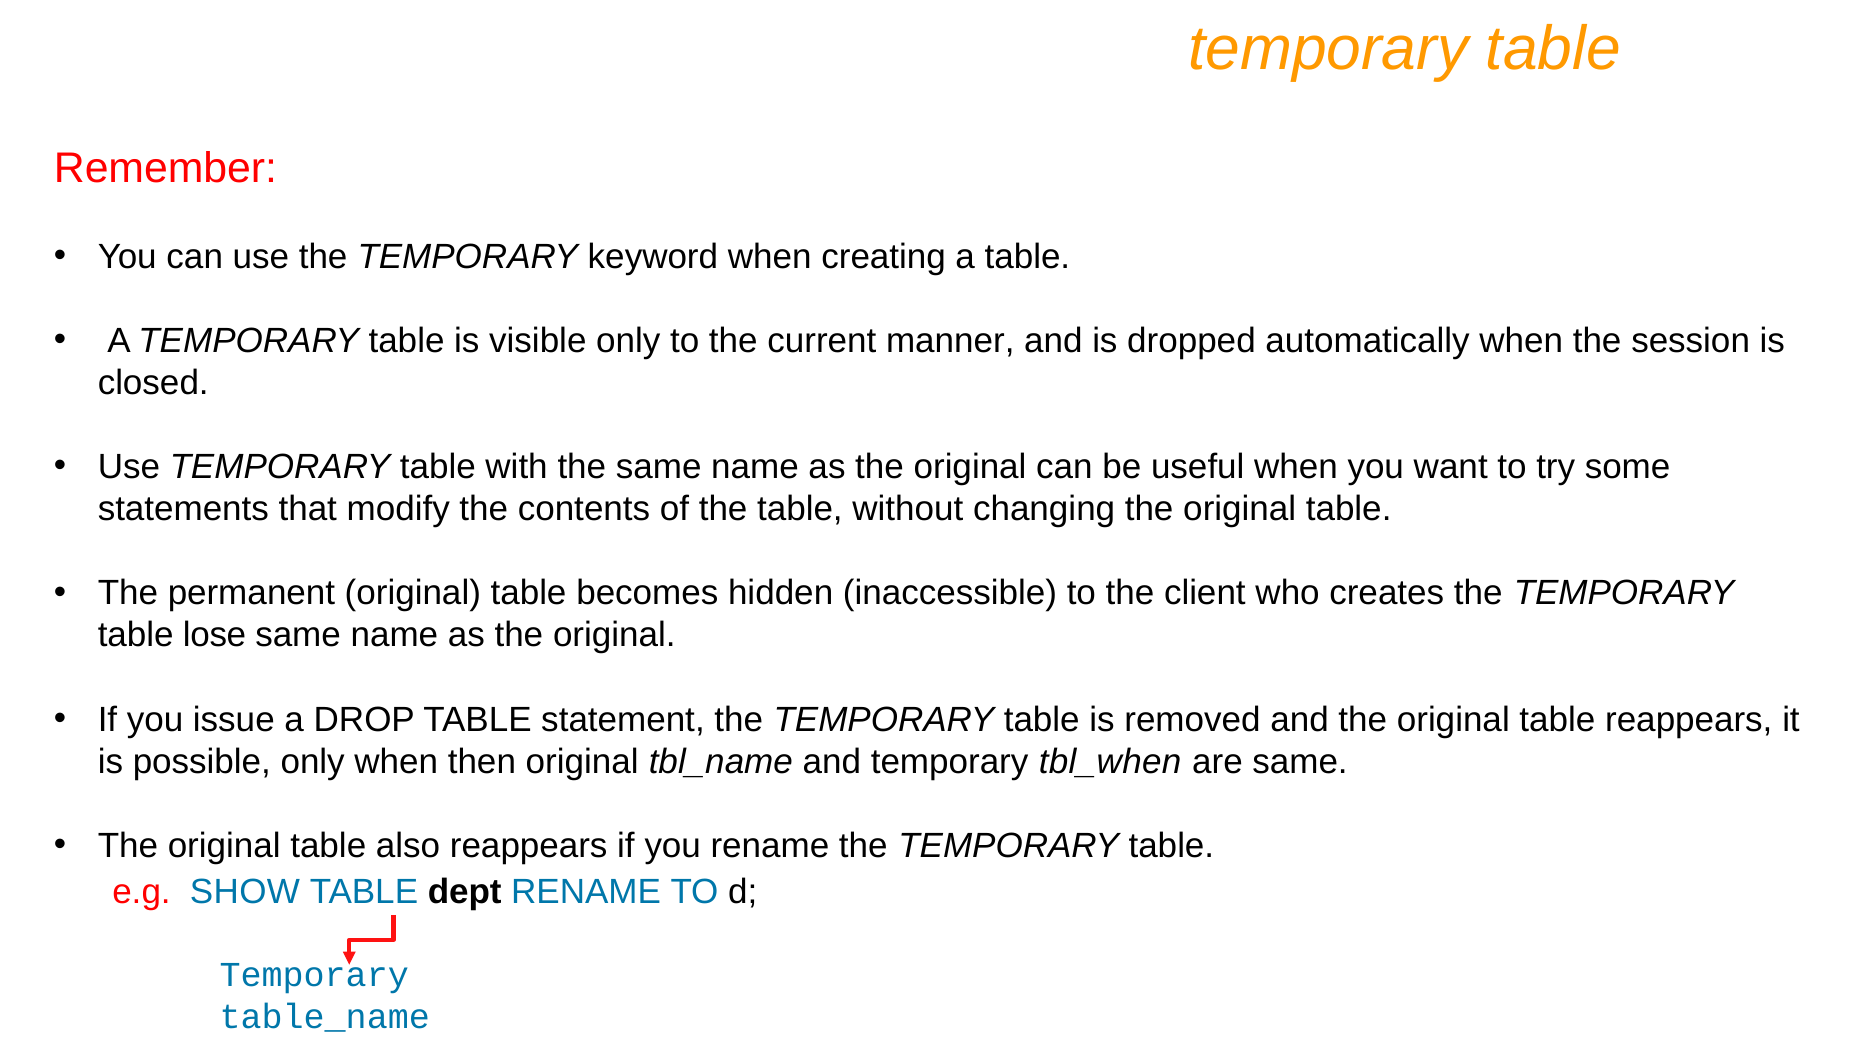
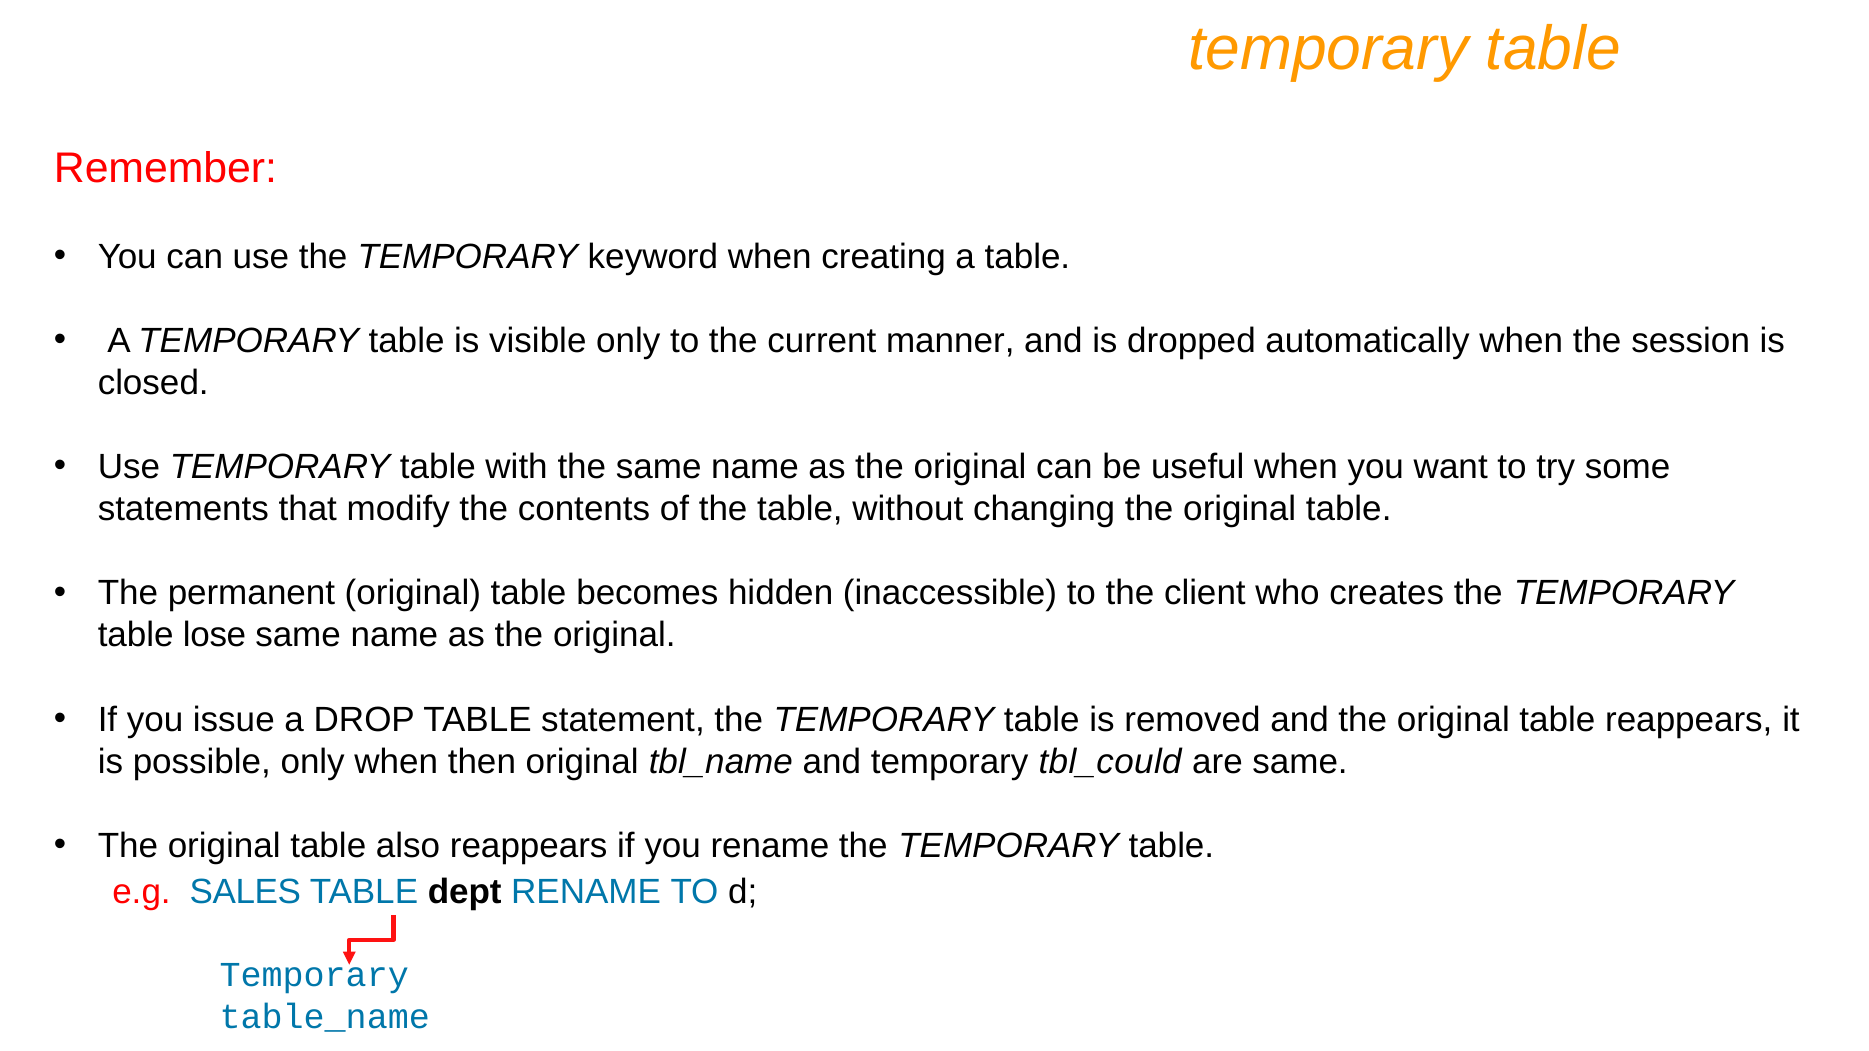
tbl_when: tbl_when -> tbl_could
SHOW: SHOW -> SALES
